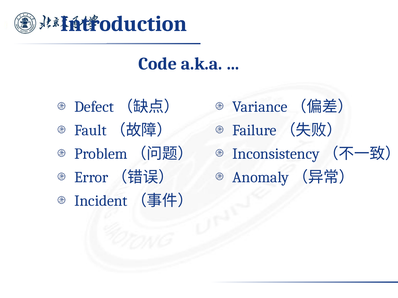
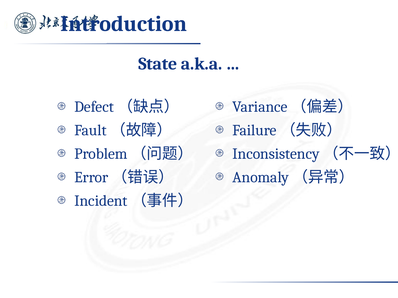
Code: Code -> State
